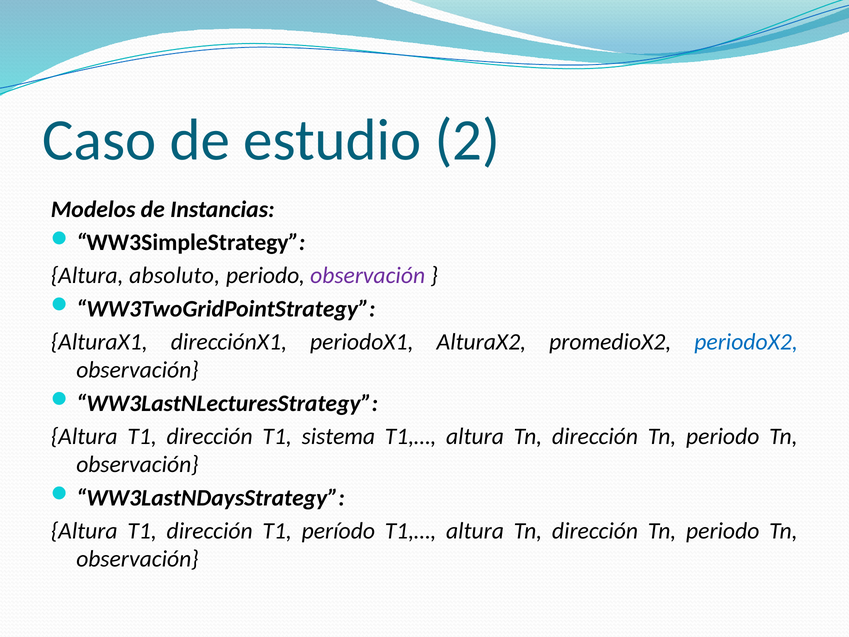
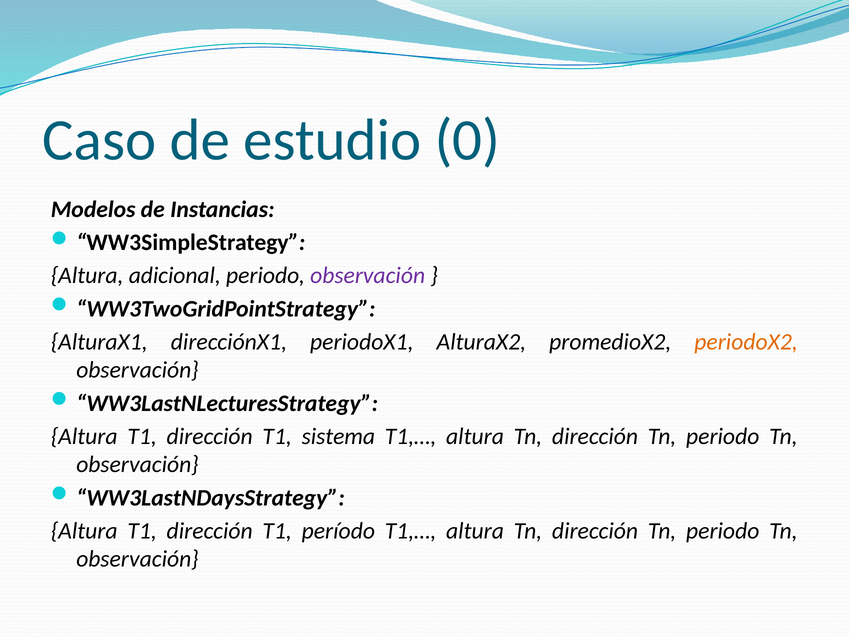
2: 2 -> 0
absoluto: absoluto -> adicional
periodoX2 colour: blue -> orange
